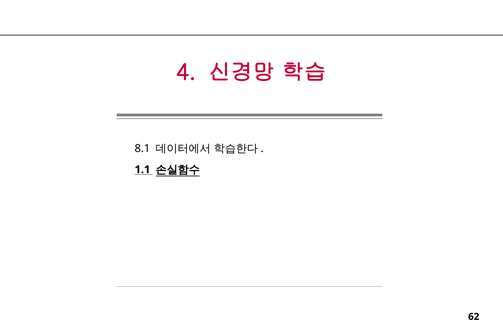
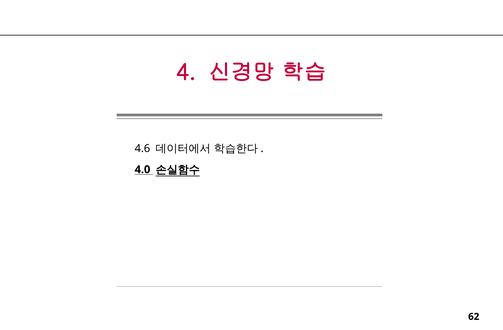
8.1: 8.1 -> 4.6
1.1: 1.1 -> 4.0
